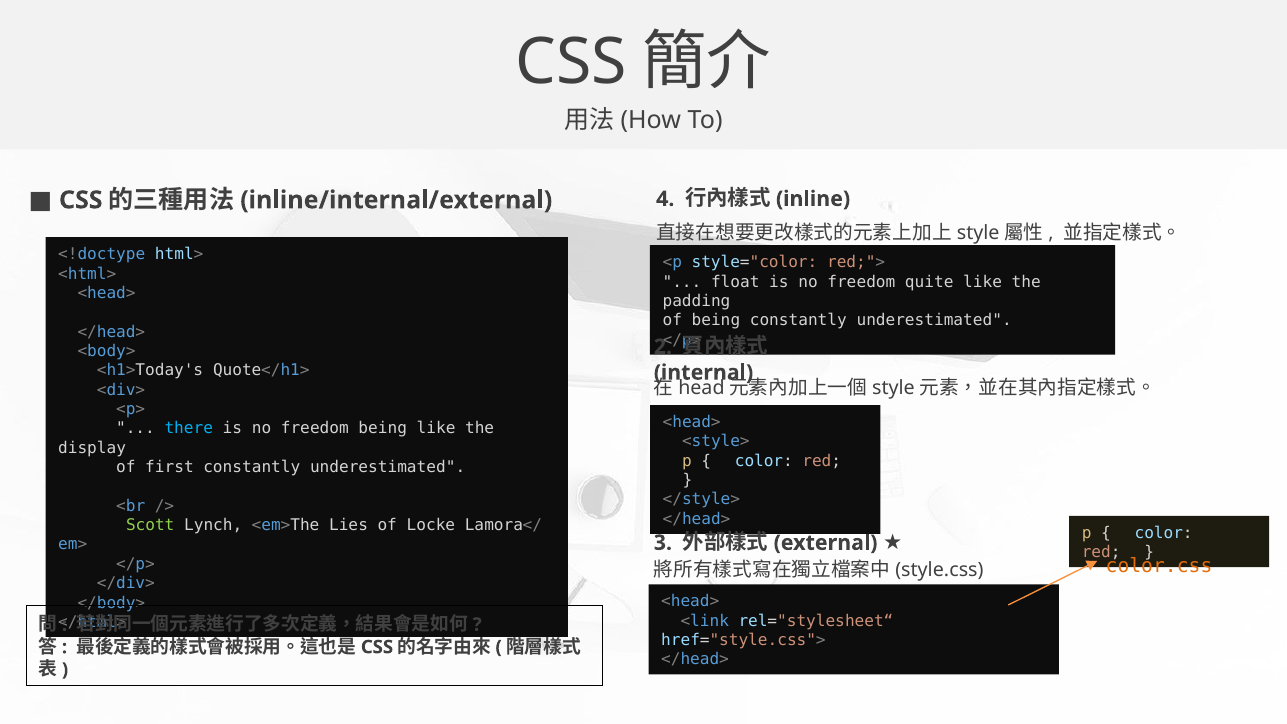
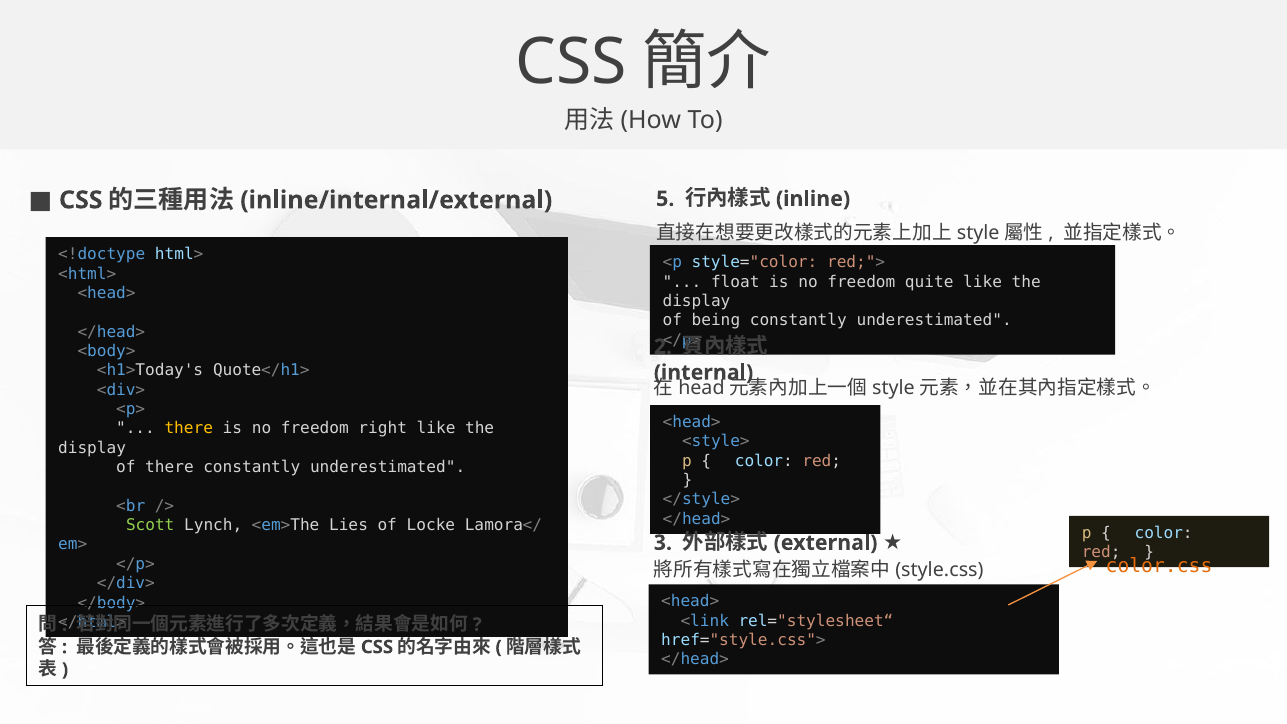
4: 4 -> 5
padding at (697, 301): padding -> display
there at (189, 429) colour: light blue -> yellow
freedom being: being -> right
of first: first -> there
